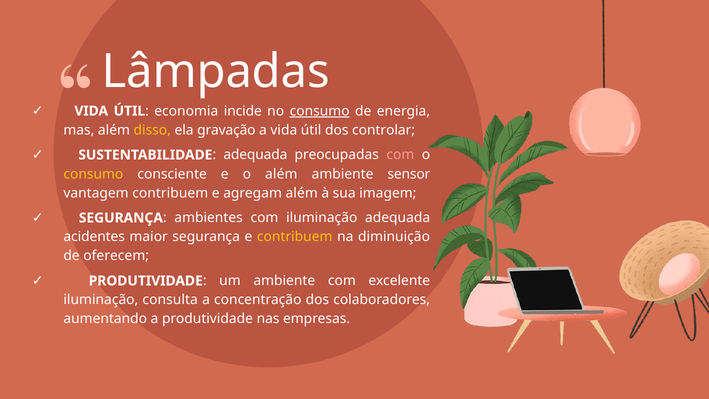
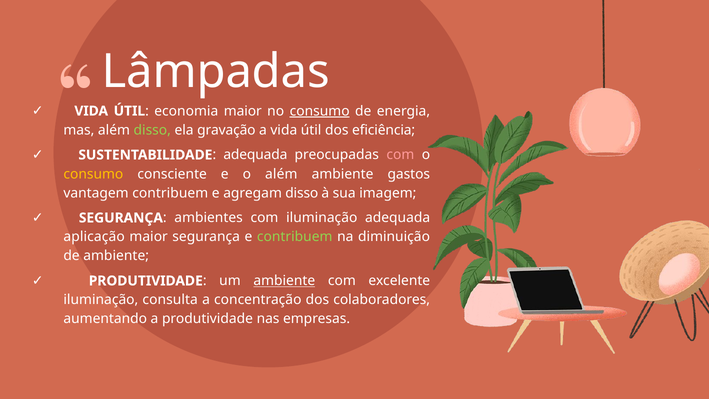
economia incide: incide -> maior
disso at (152, 130) colour: yellow -> light green
controlar: controlar -> eficiência
sensor: sensor -> gastos
agregam além: além -> disso
acidentes: acidentes -> aplicação
contribuem at (295, 237) colour: yellow -> light green
de oferecem: oferecem -> ambiente
ambiente at (284, 281) underline: none -> present
